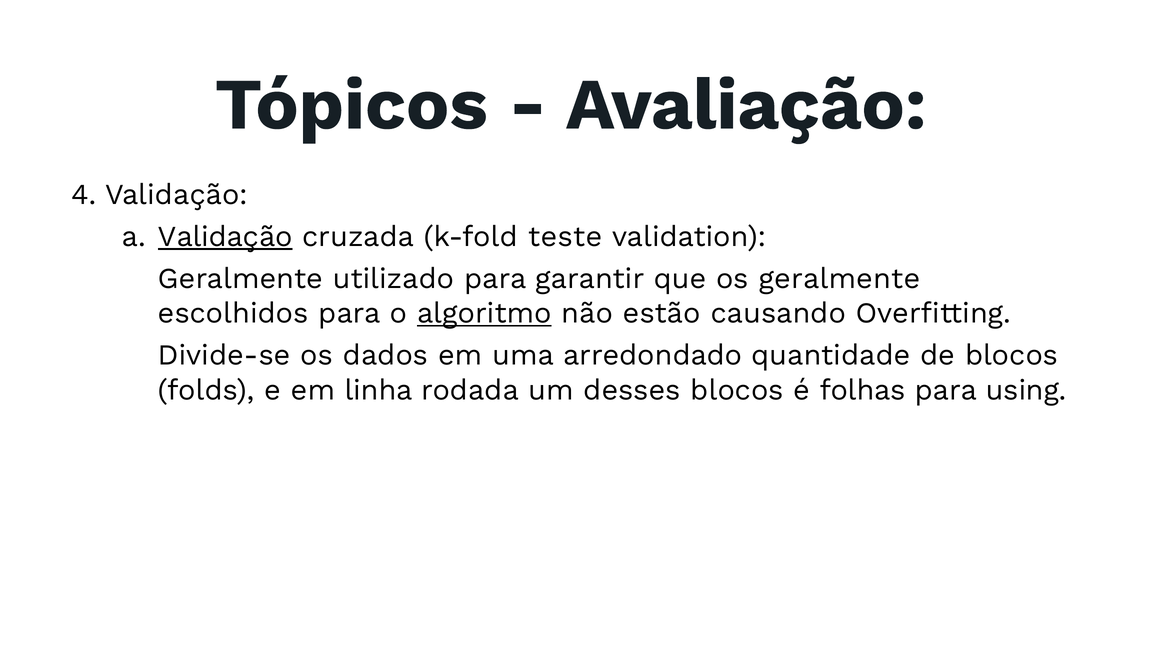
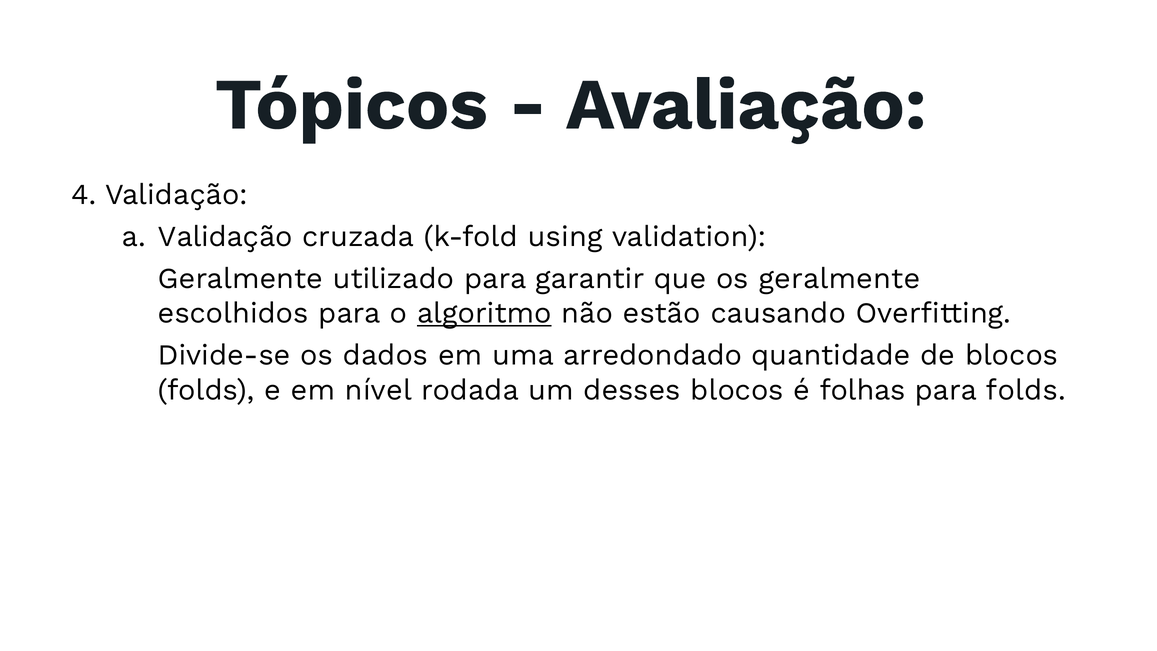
Validação at (225, 237) underline: present -> none
teste: teste -> using
linha: linha -> nível
para using: using -> folds
